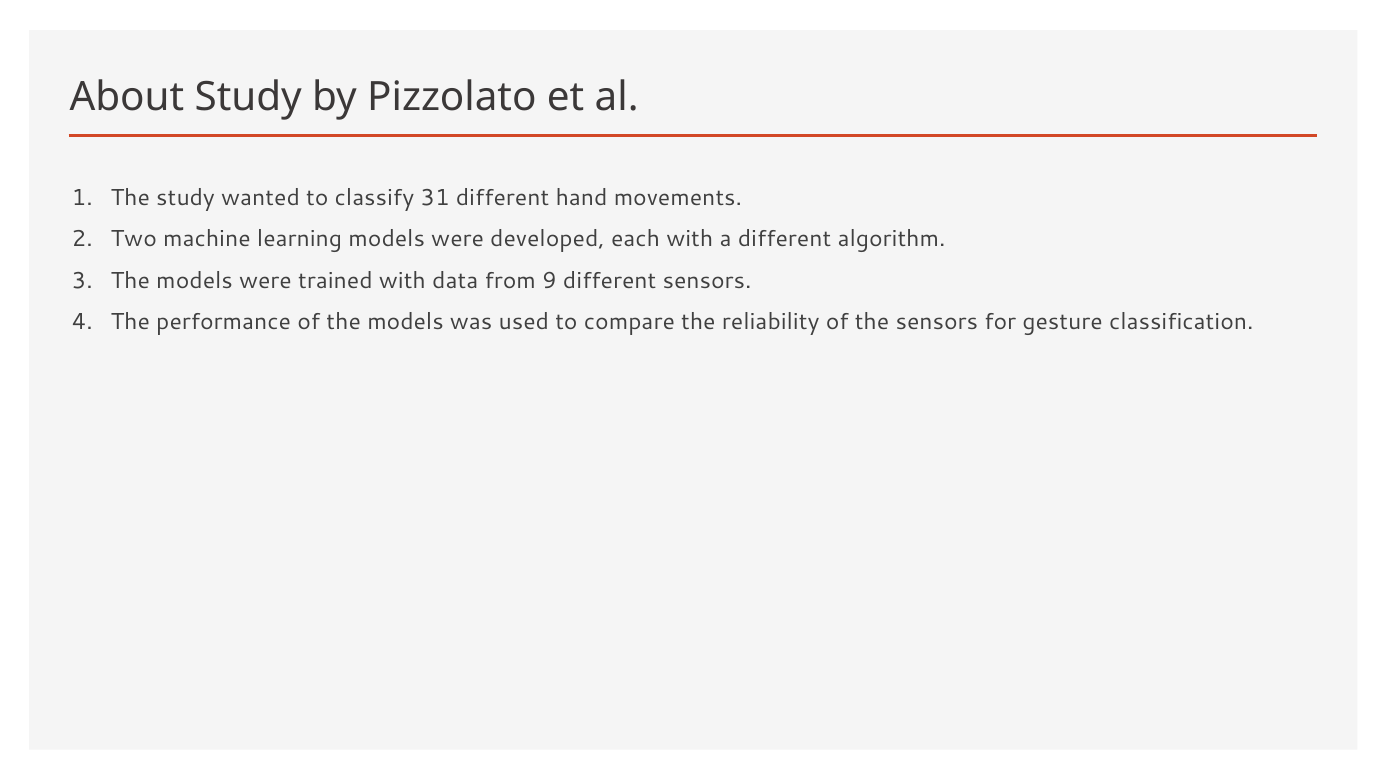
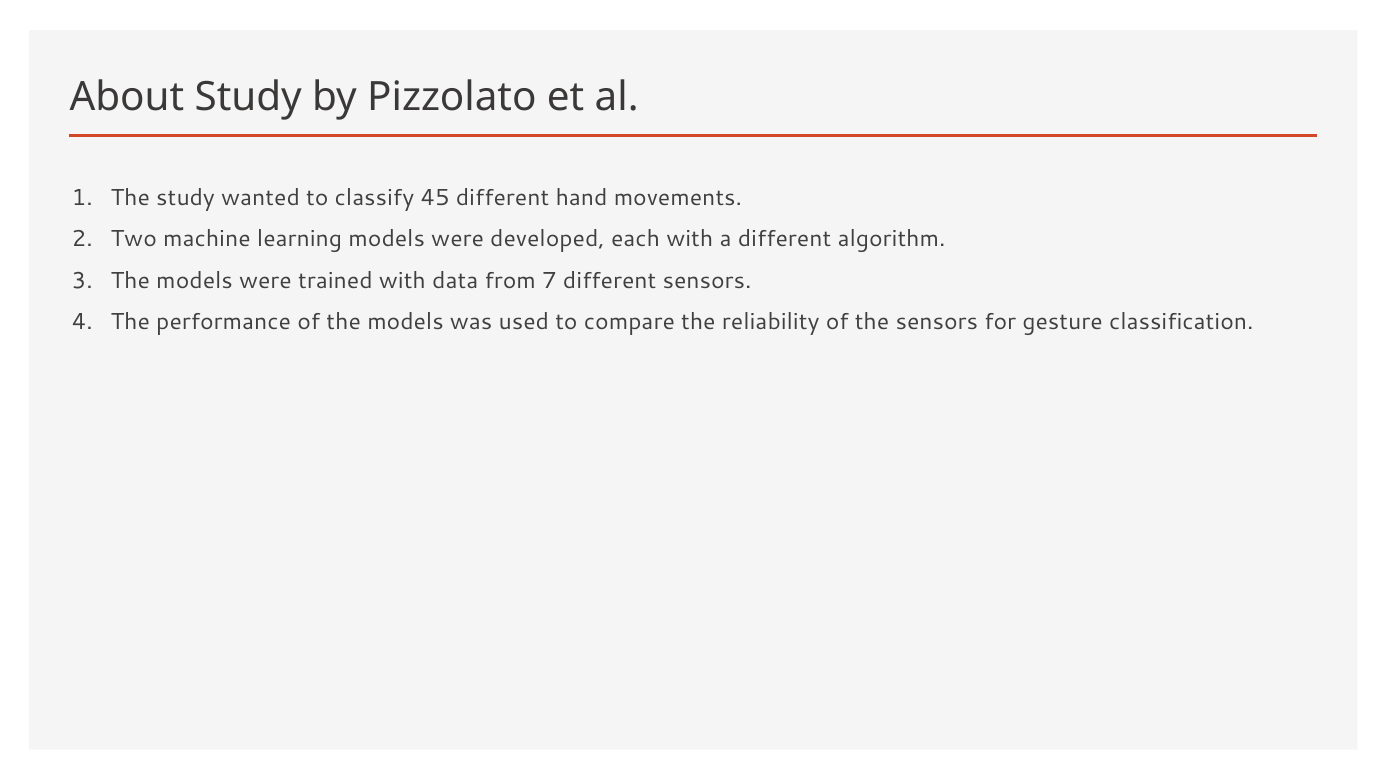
31: 31 -> 45
9: 9 -> 7
